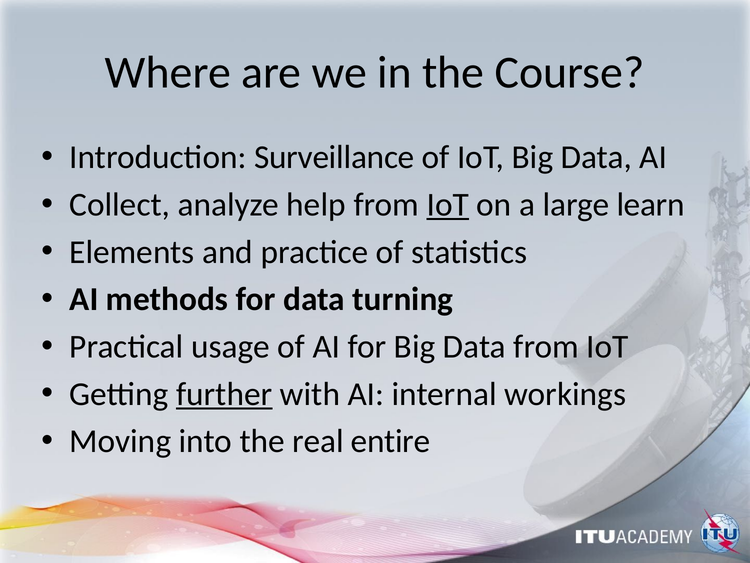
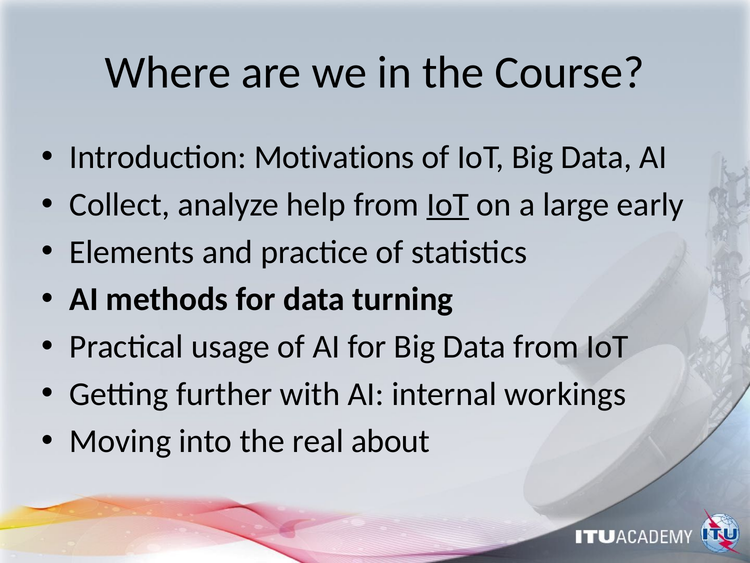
Surveillance: Surveillance -> Motivations
learn: learn -> early
further underline: present -> none
entire: entire -> about
